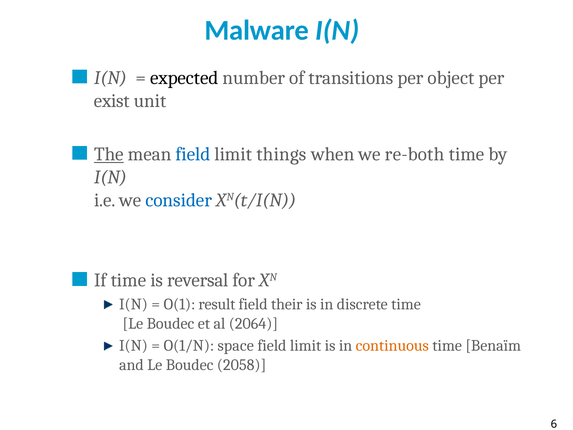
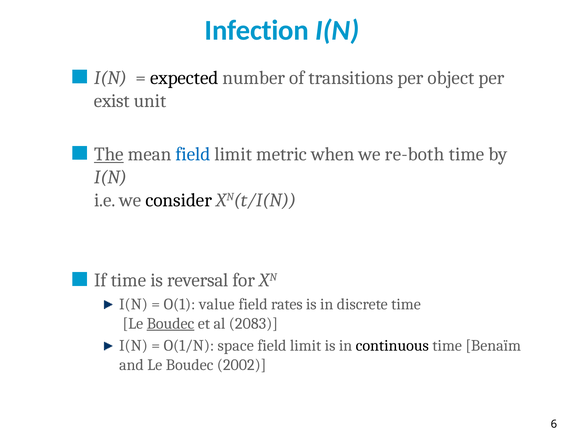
Malware: Malware -> Infection
things: things -> metric
consider colour: blue -> black
result: result -> value
their: their -> rates
Boudec at (170, 323) underline: none -> present
2064: 2064 -> 2083
continuous colour: orange -> black
2058: 2058 -> 2002
